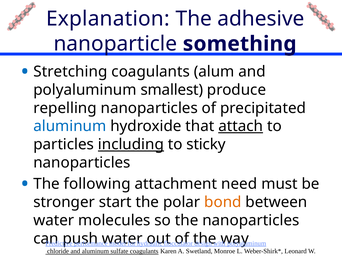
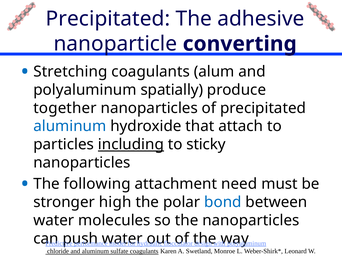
Explanation at (108, 19): Explanation -> Precipitated
something: something -> converting
smallest: smallest -> spatially
repelling: repelling -> together
attach underline: present -> none
start: start -> high
bond colour: orange -> blue
